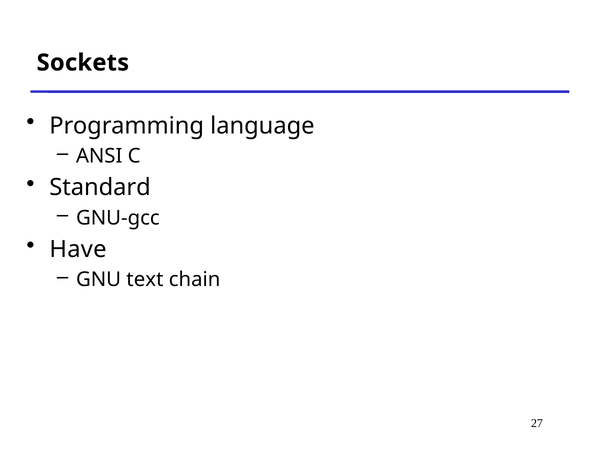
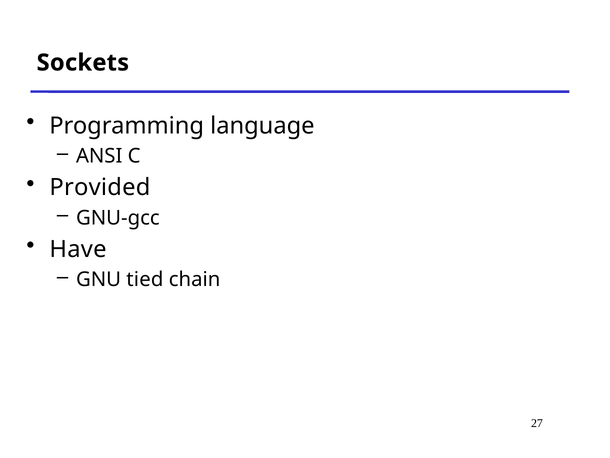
Standard: Standard -> Provided
text: text -> tied
